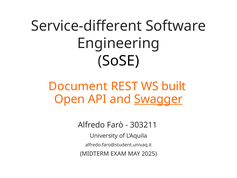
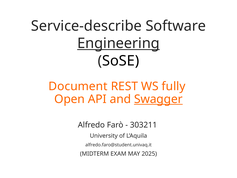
Service-different: Service-different -> Service-describe
Engineering underline: none -> present
built: built -> fully
